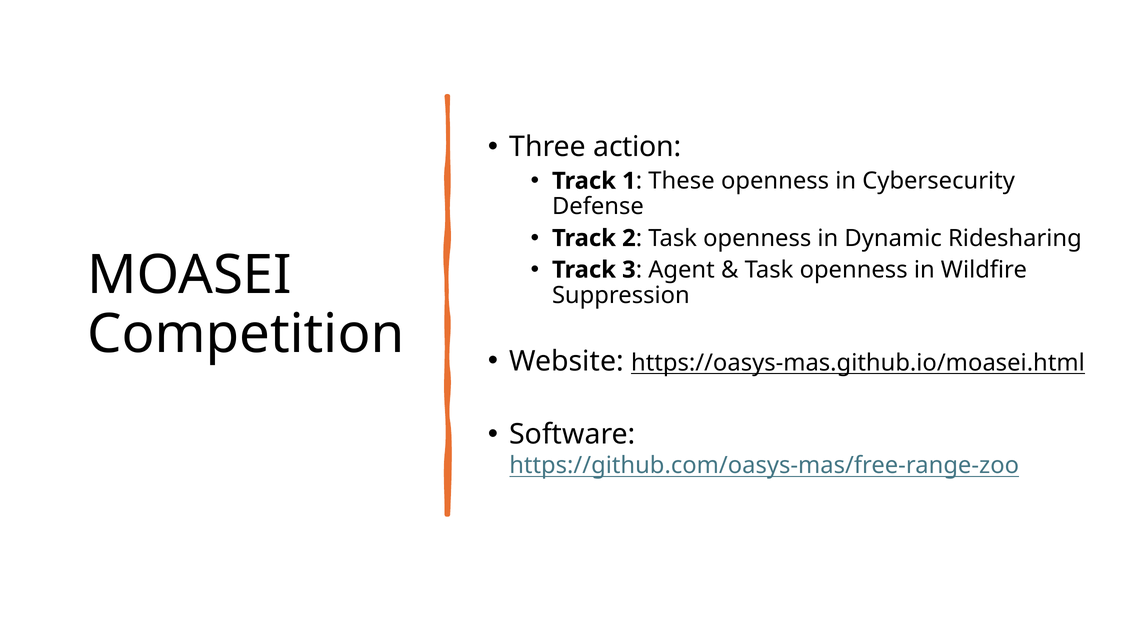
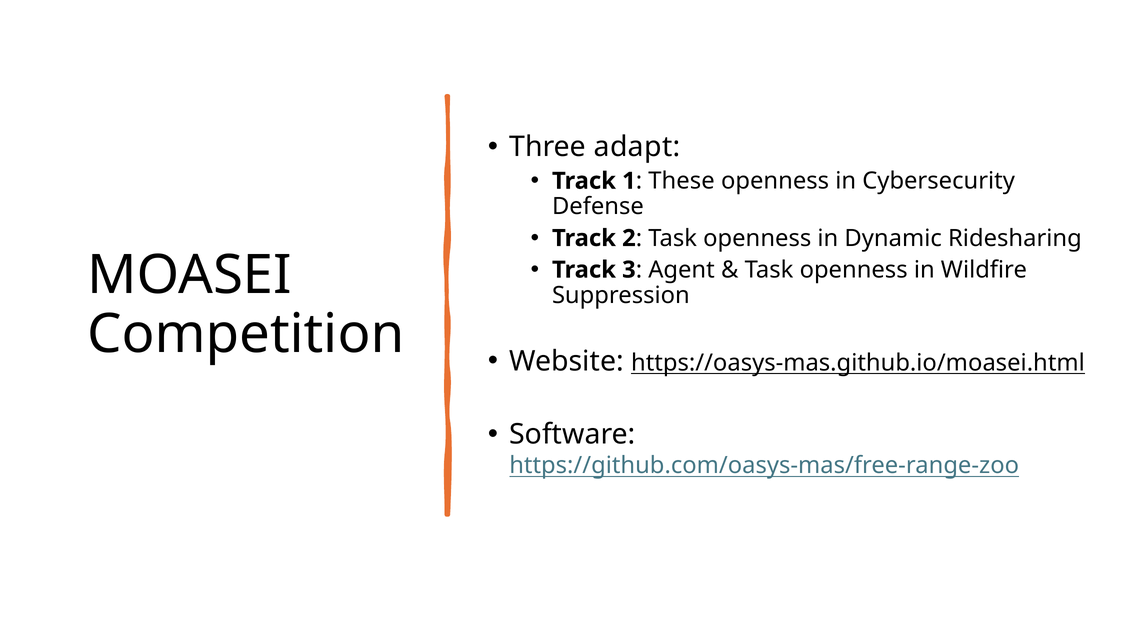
action: action -> adapt
